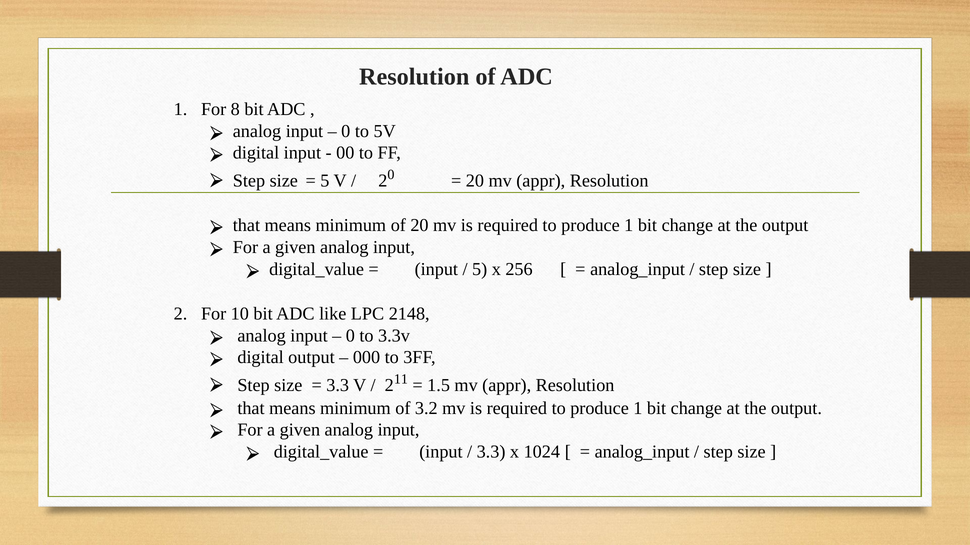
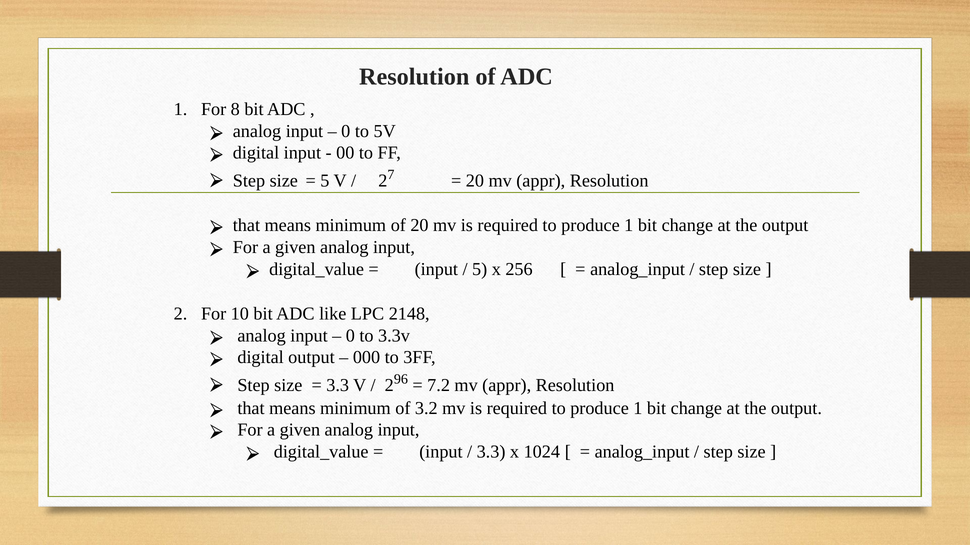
0 at (391, 175): 0 -> 7
11: 11 -> 96
1.5: 1.5 -> 7.2
